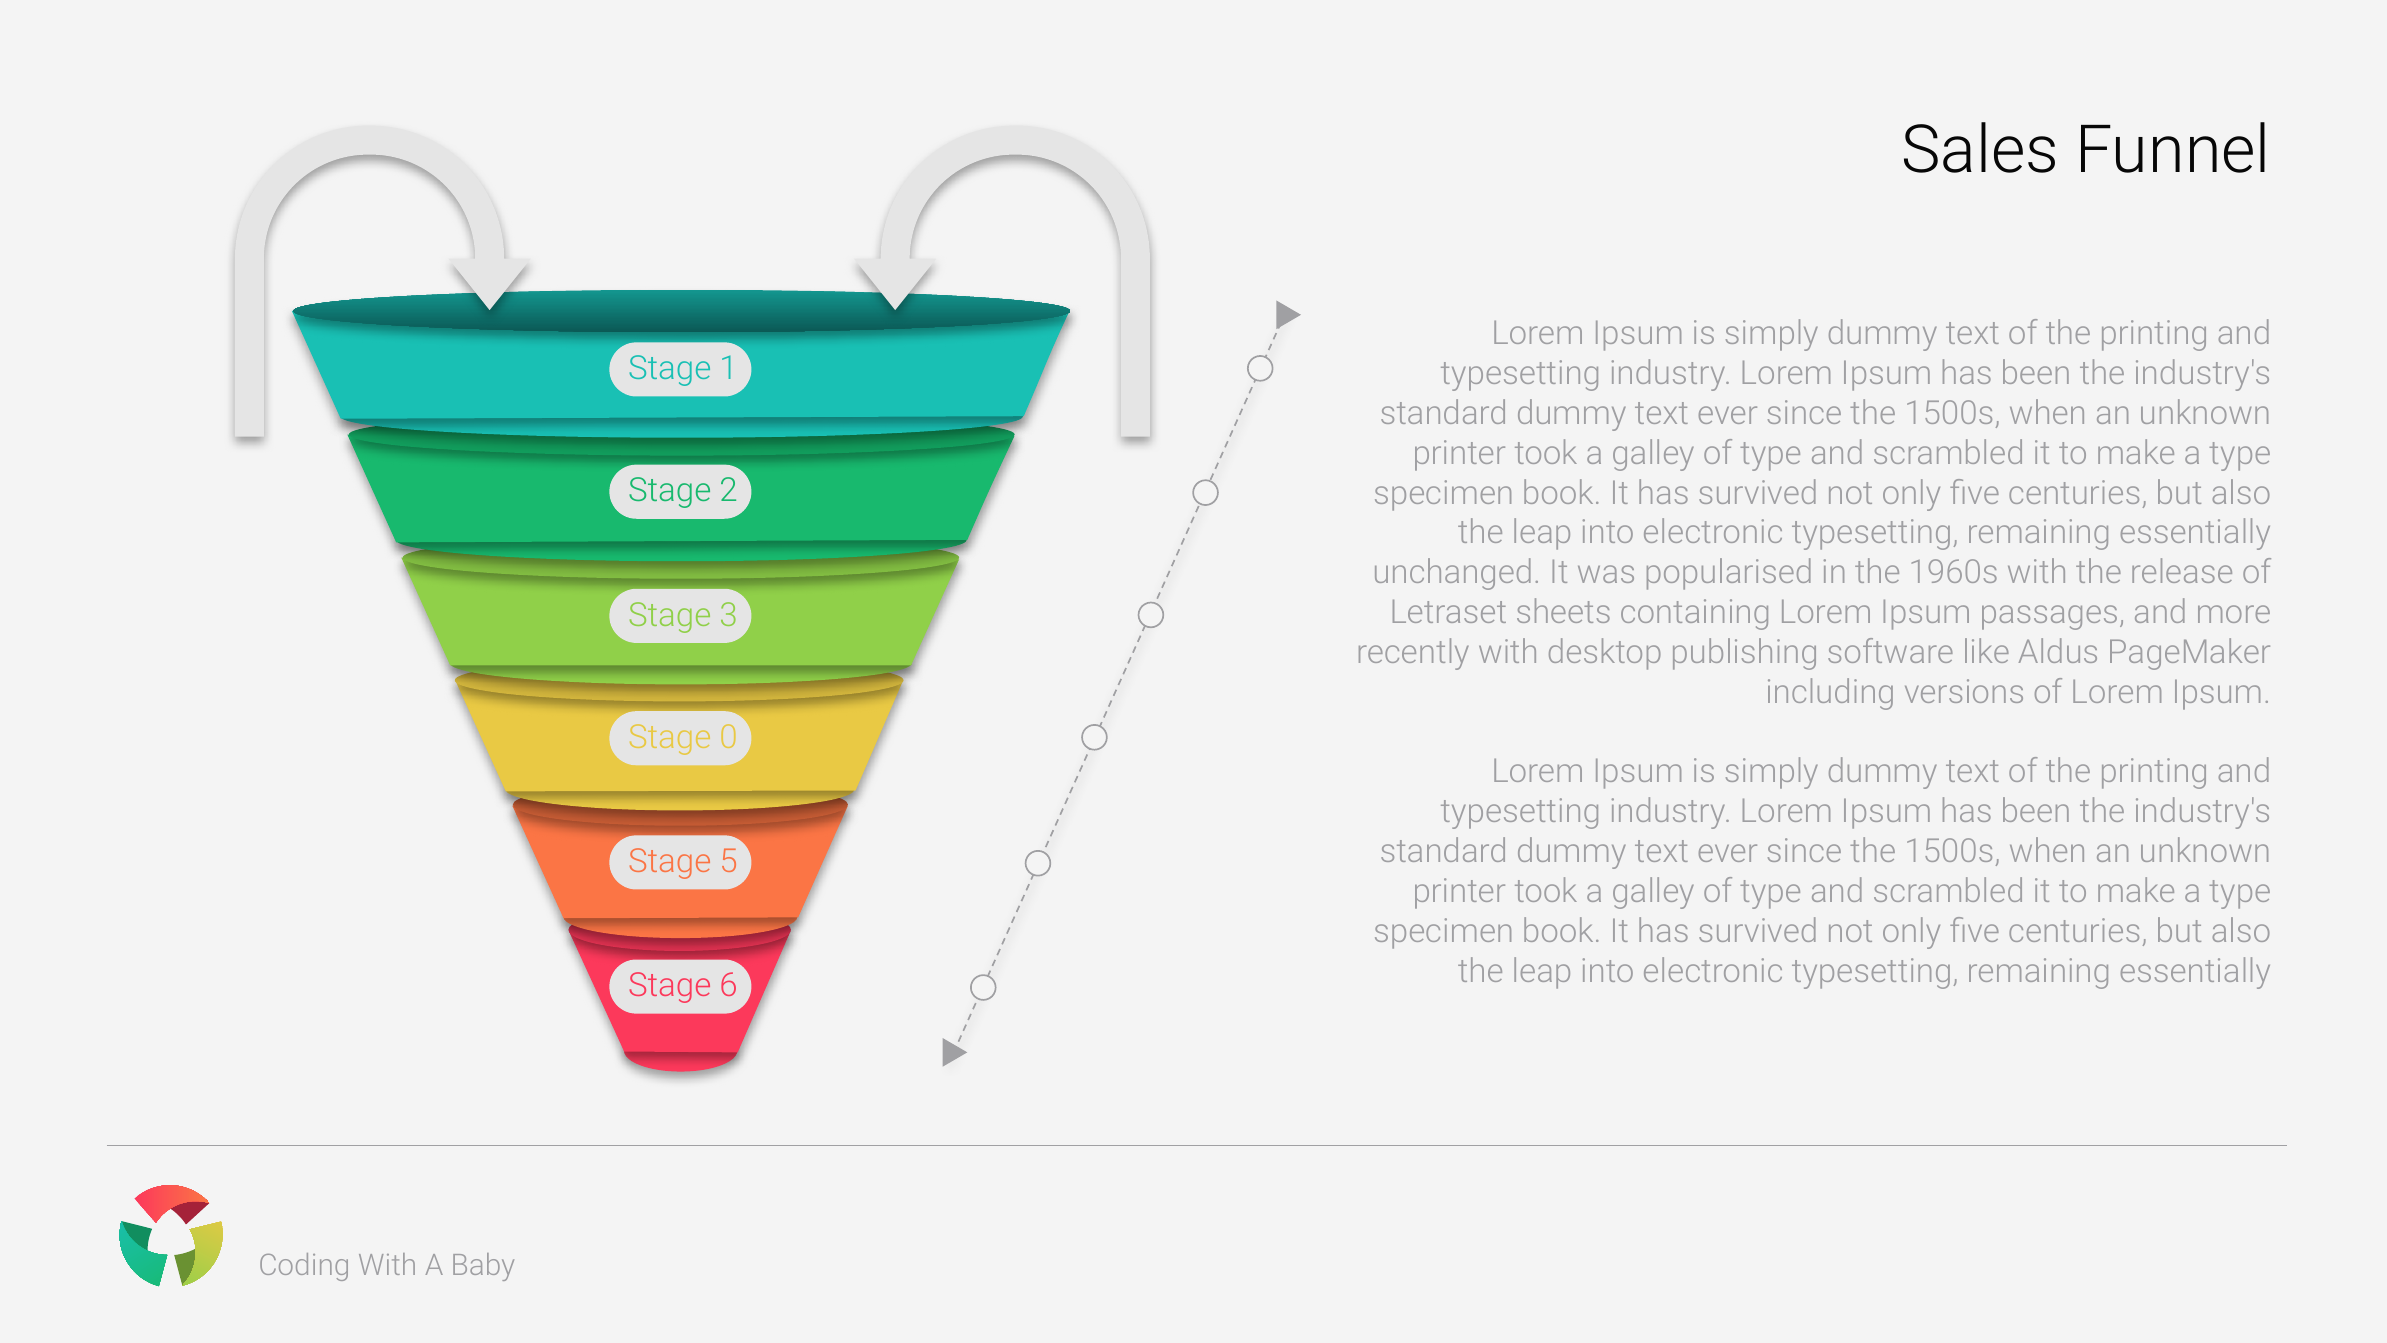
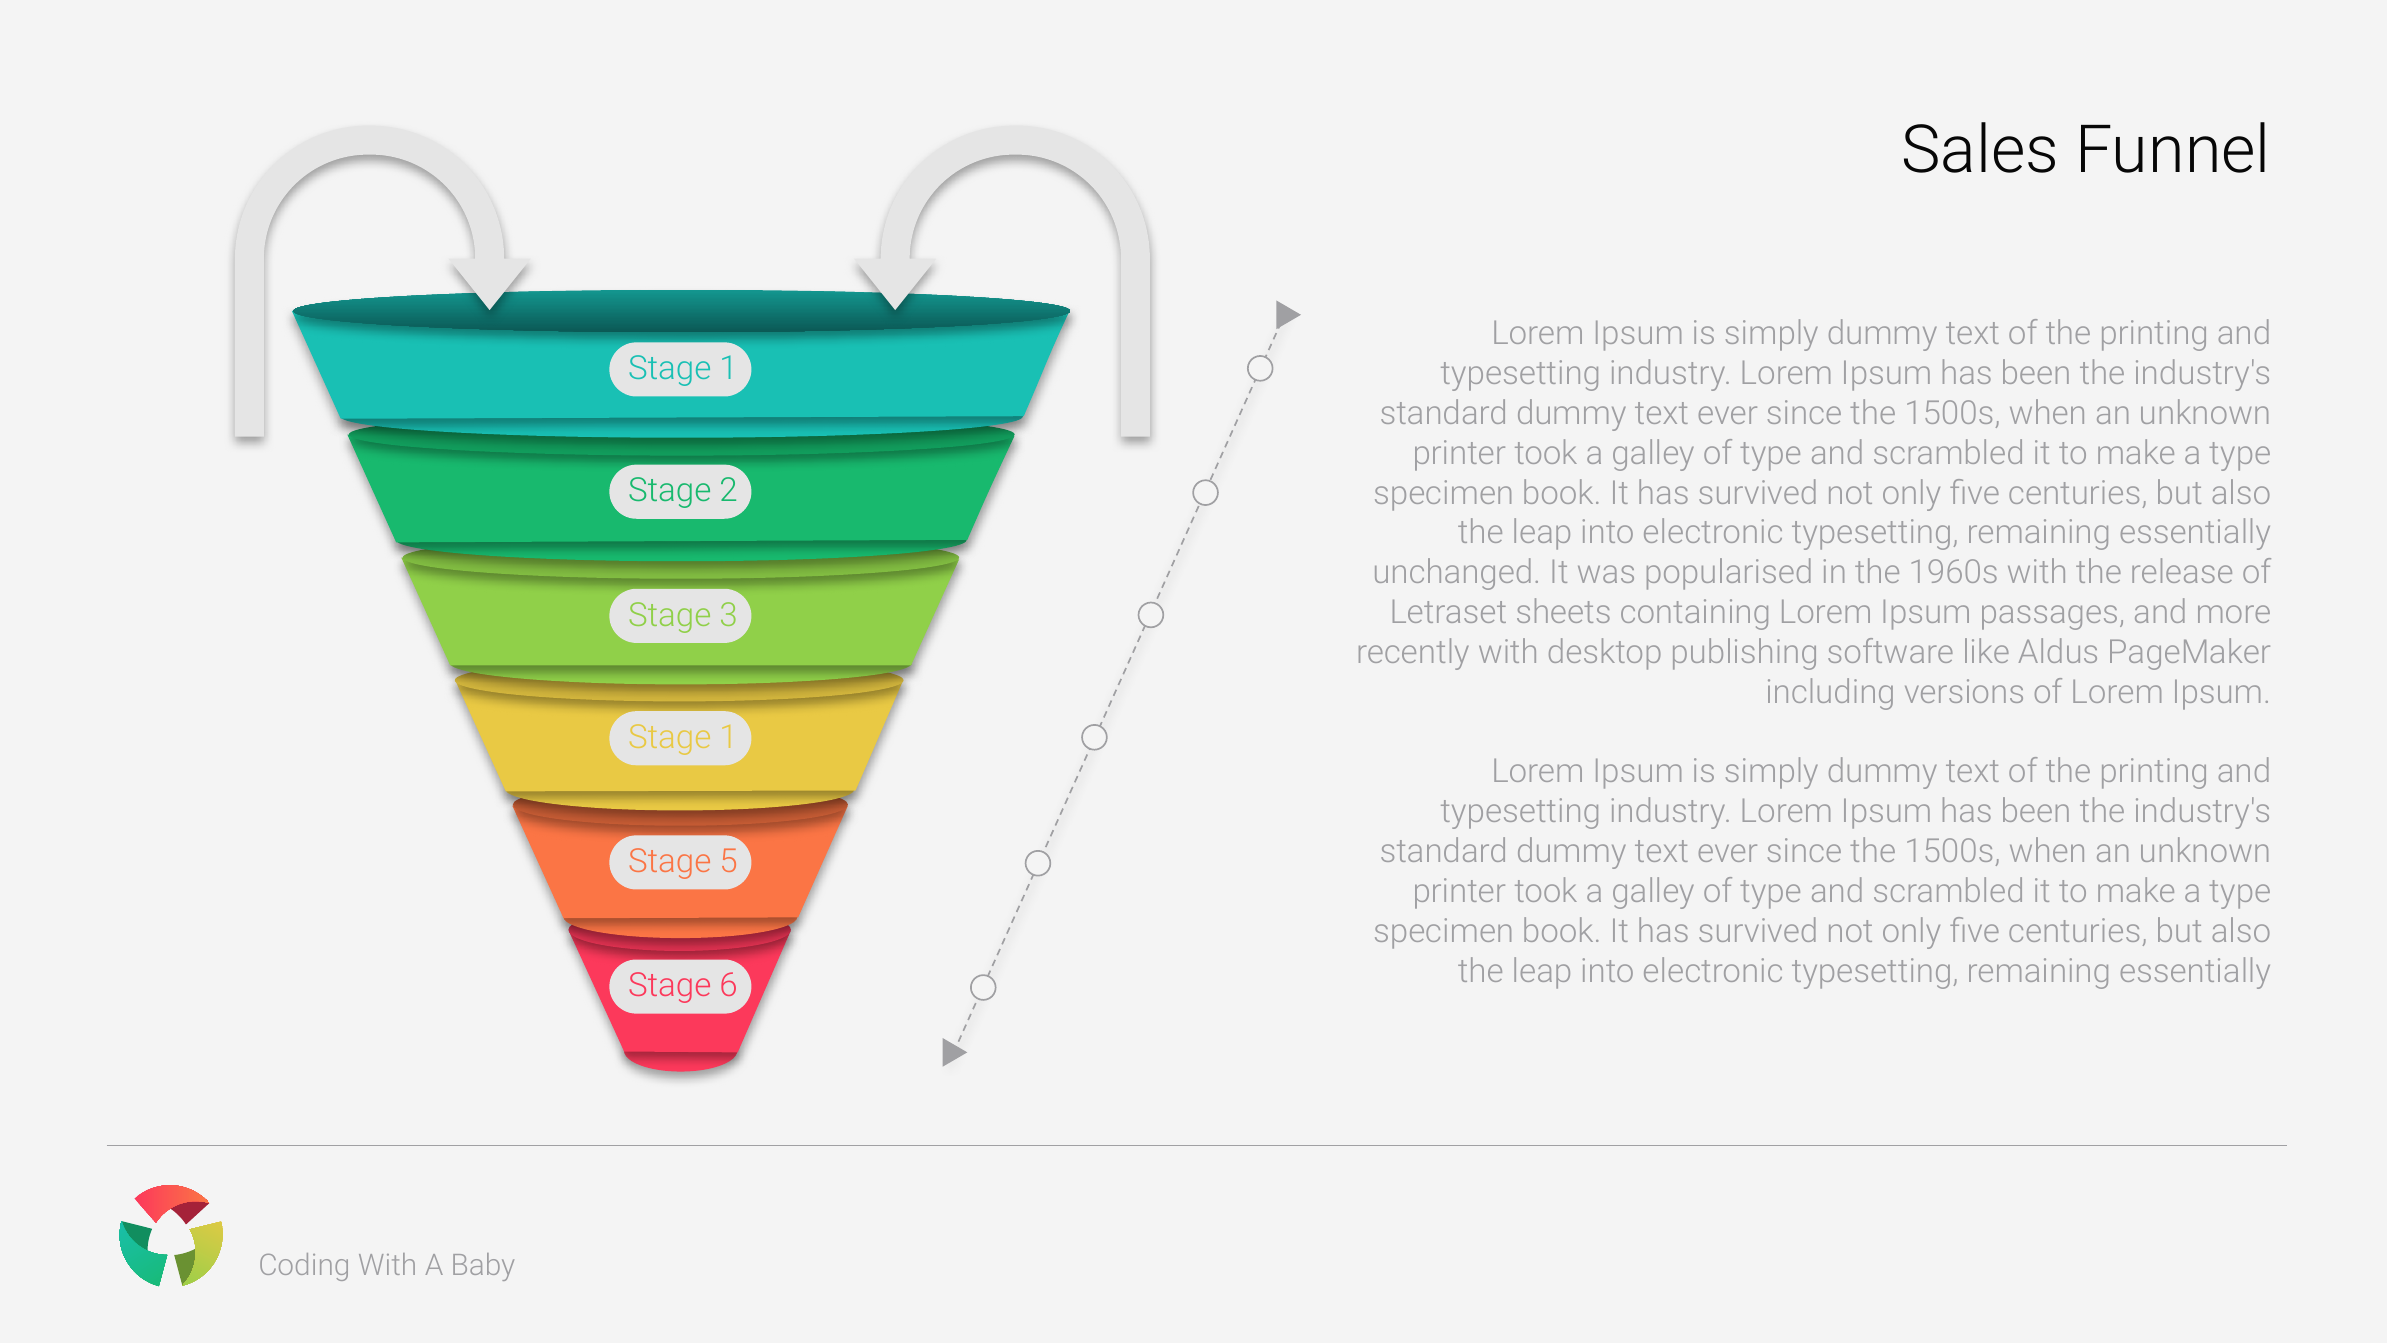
0 at (728, 737): 0 -> 1
